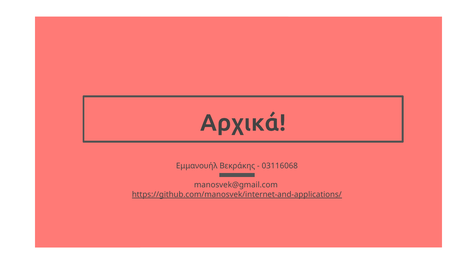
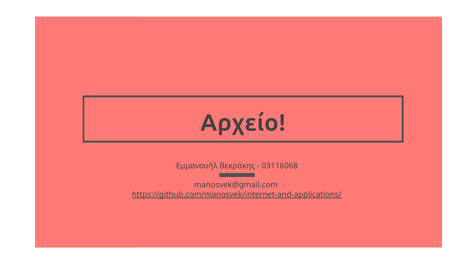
Αρχικά: Αρχικά -> Αρχείο
